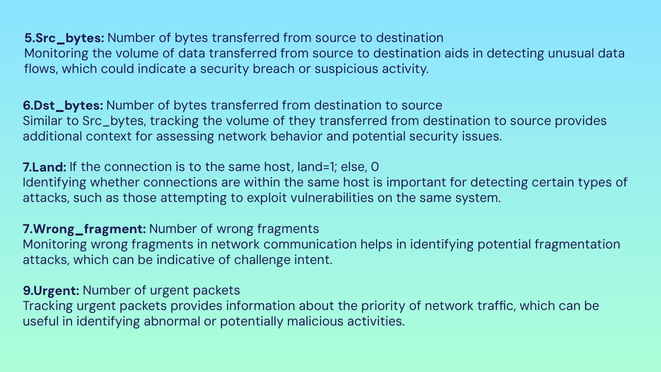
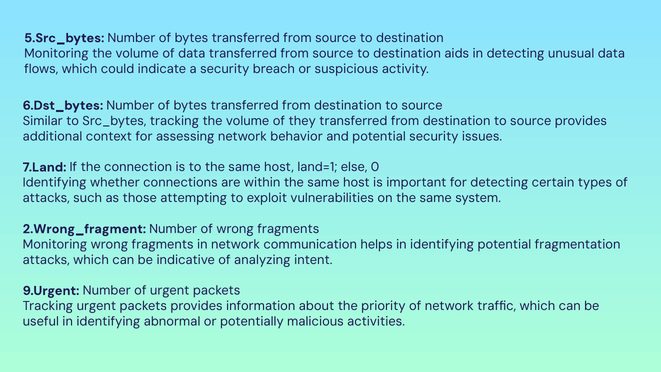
7.Wrong_fragment: 7.Wrong_fragment -> 2.Wrong_fragment
challenge: challenge -> analyzing
